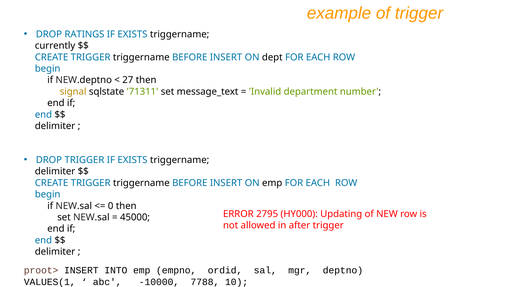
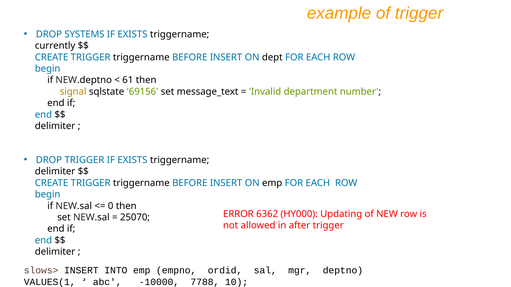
RATINGS: RATINGS -> SYSTEMS
27: 27 -> 61
71311: 71311 -> 69156
2795: 2795 -> 6362
45000: 45000 -> 25070
proot>: proot> -> slows>
